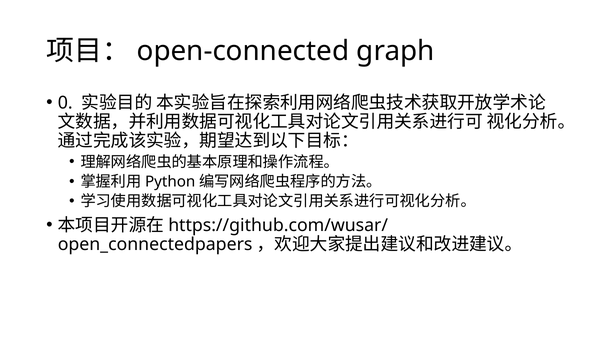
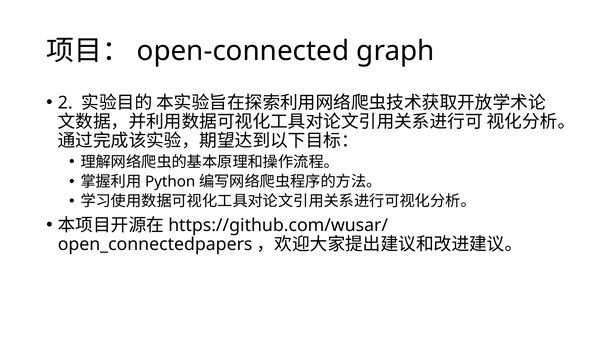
0: 0 -> 2
